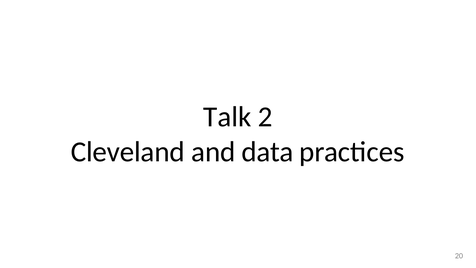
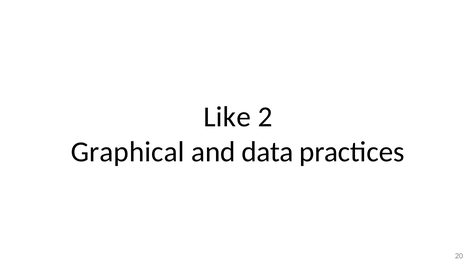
Talk: Talk -> Like
Cleveland: Cleveland -> Graphical
